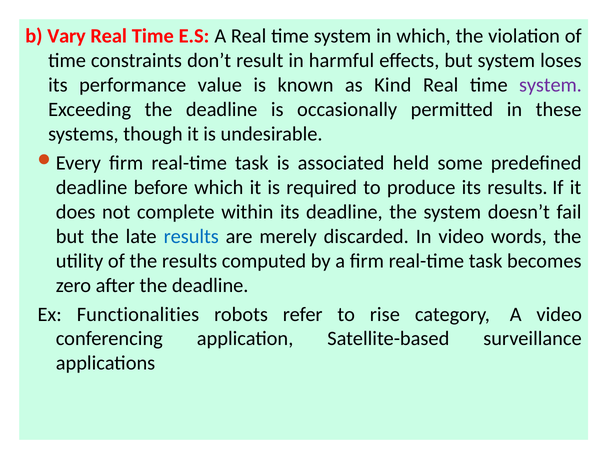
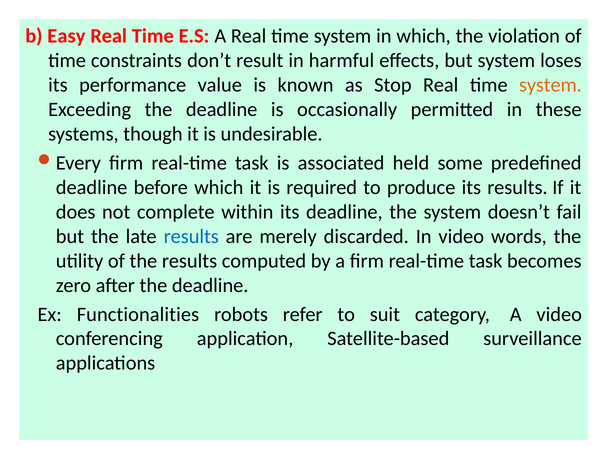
Vary: Vary -> Easy
Kind: Kind -> Stop
system at (550, 85) colour: purple -> orange
rise: rise -> suit
